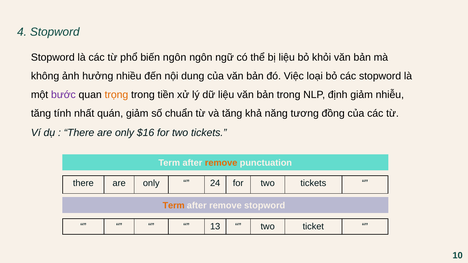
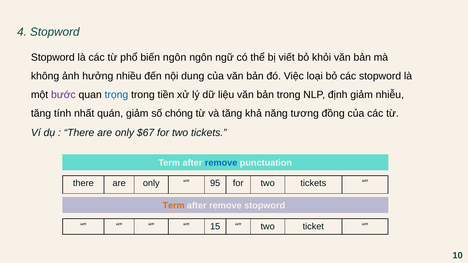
bị liệu: liệu -> viết
trọng colour: orange -> blue
chuẩn: chuẩn -> chóng
$16: $16 -> $67
remove at (221, 163) colour: orange -> blue
24: 24 -> 95
13: 13 -> 15
